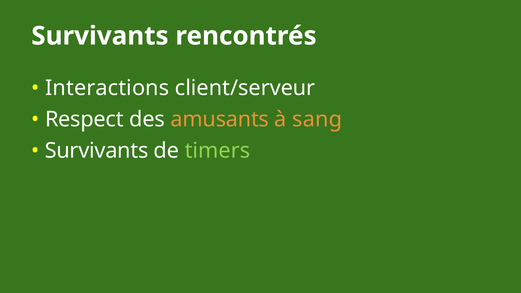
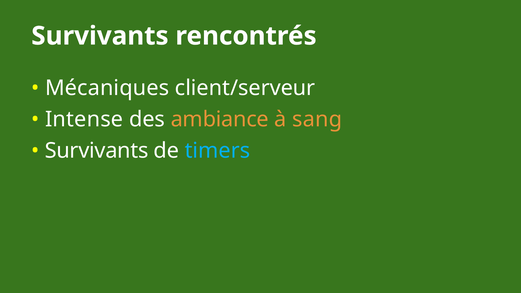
Interactions: Interactions -> Mécaniques
Respect: Respect -> Intense
amusants: amusants -> ambiance
timers colour: light green -> light blue
